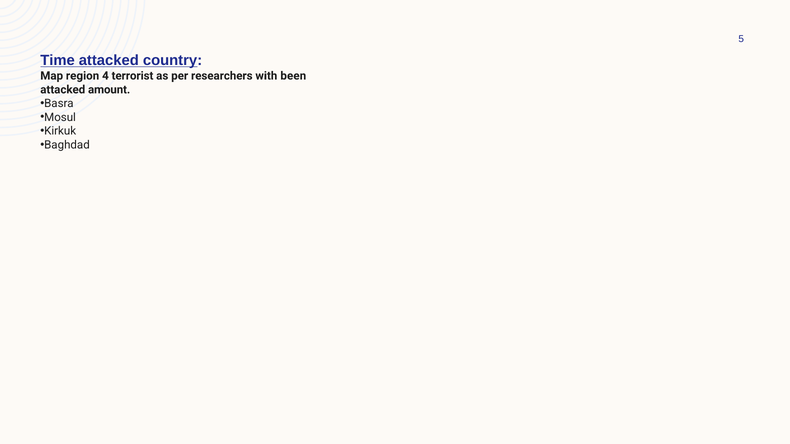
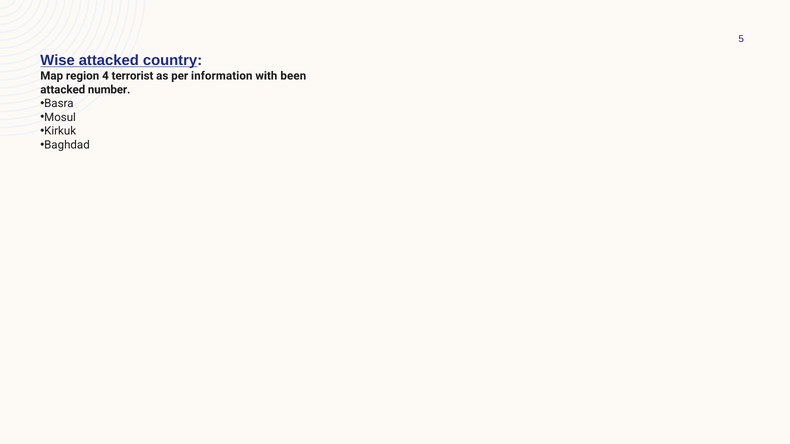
Time: Time -> Wise
researchers: researchers -> information
amount: amount -> number
